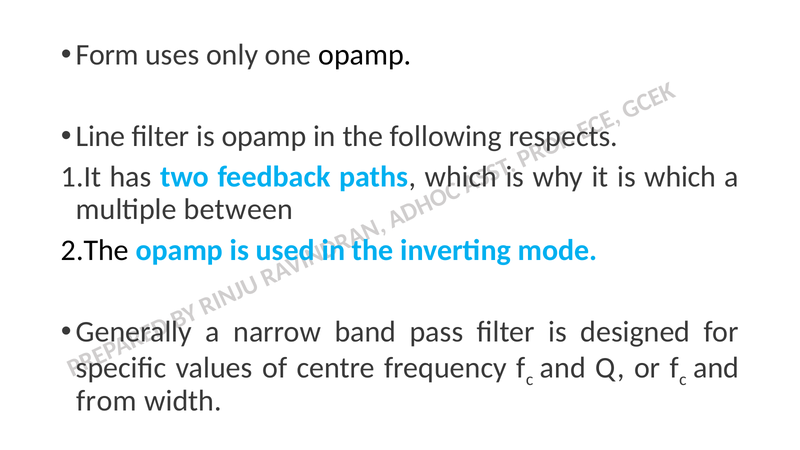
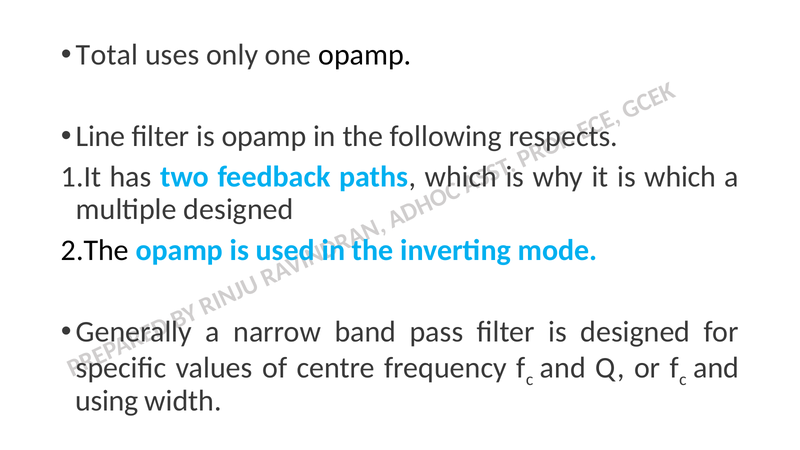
Form: Form -> Total
multiple between: between -> designed
from: from -> using
